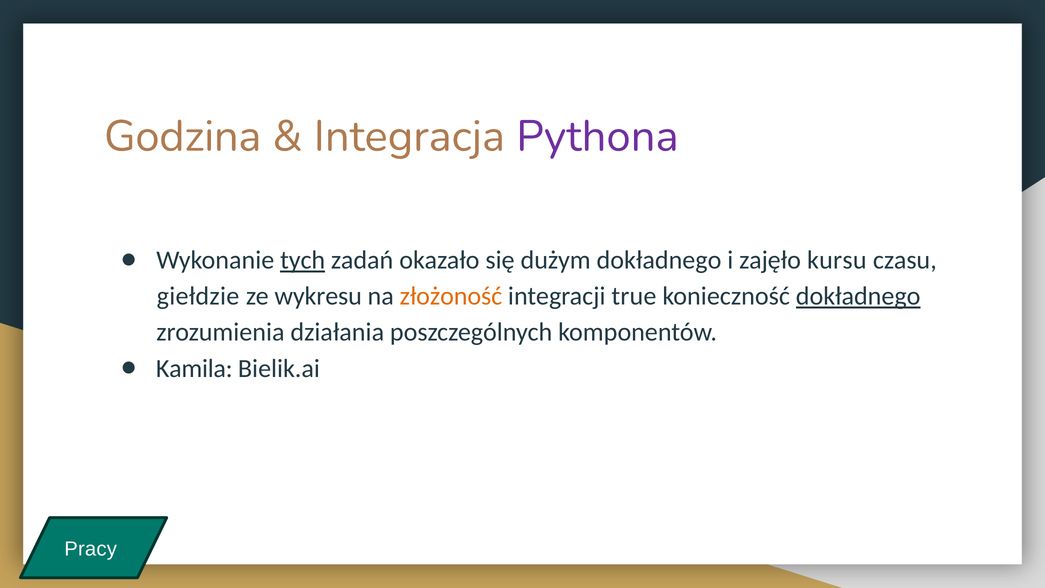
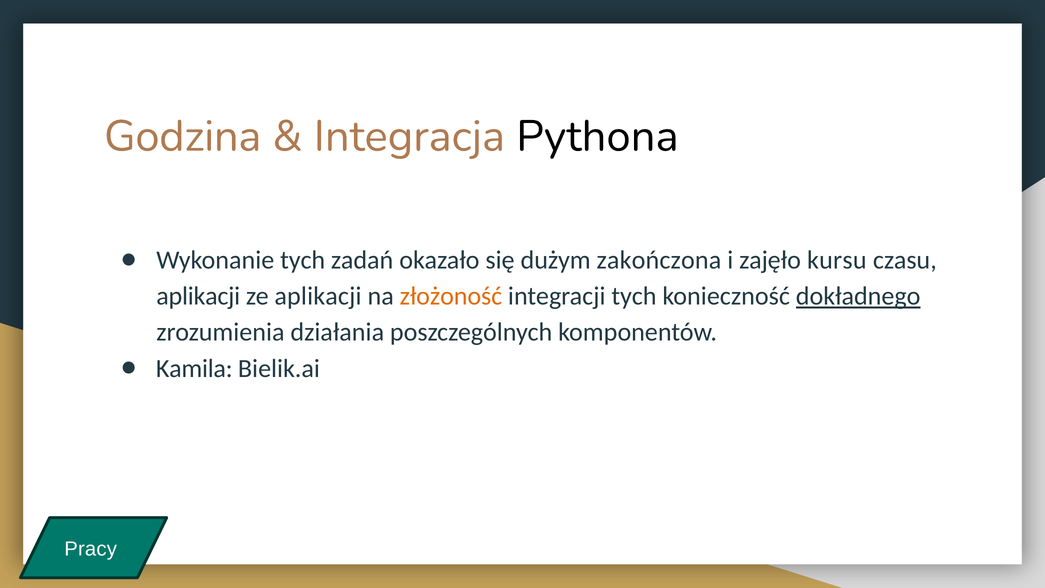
Pythona colour: purple -> black
tych at (303, 260) underline: present -> none
dużym dokładnego: dokładnego -> zakończona
giełdzie at (198, 296): giełdzie -> aplikacji
ze wykresu: wykresu -> aplikacji
integracji true: true -> tych
